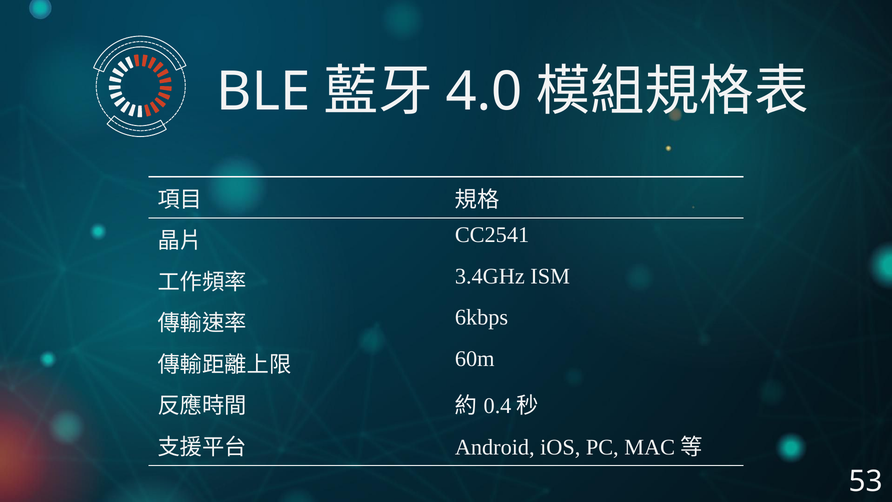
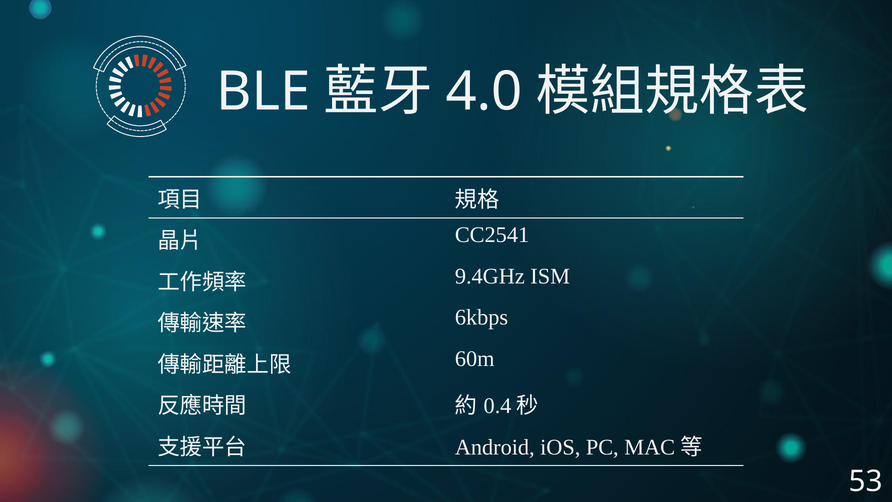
3.4GHz: 3.4GHz -> 9.4GHz
